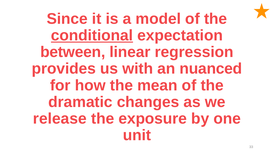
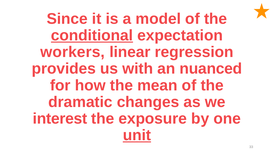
between: between -> workers
release: release -> interest
unit underline: none -> present
